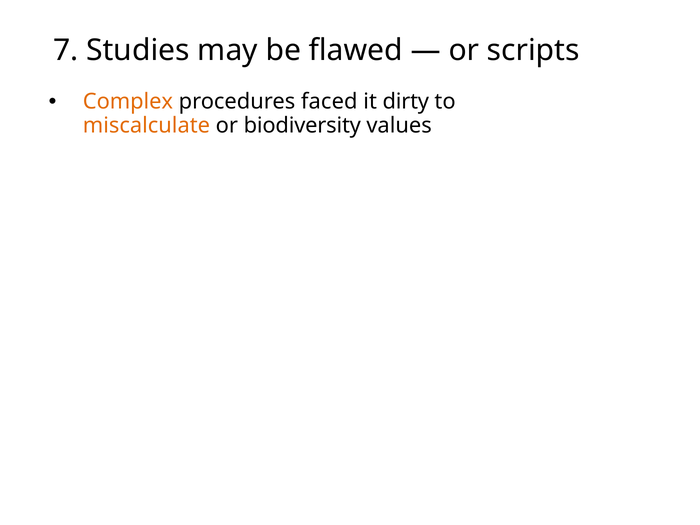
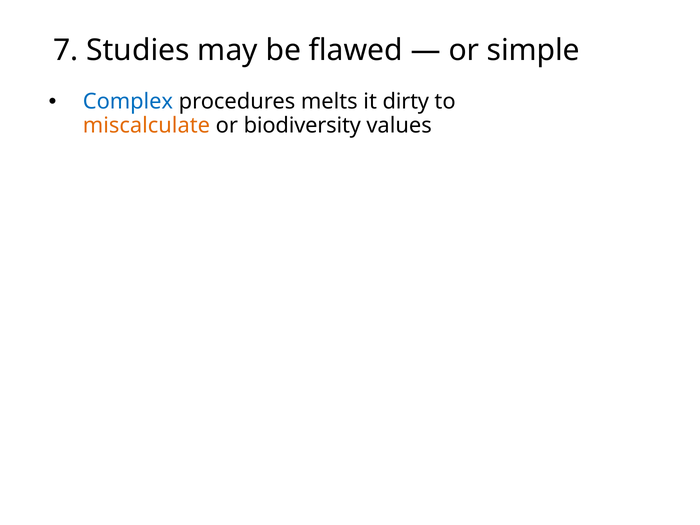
scripts: scripts -> simple
Complex colour: orange -> blue
faced: faced -> melts
